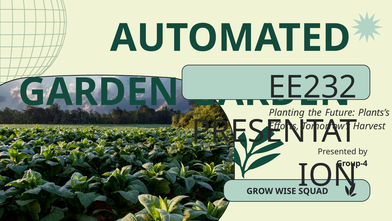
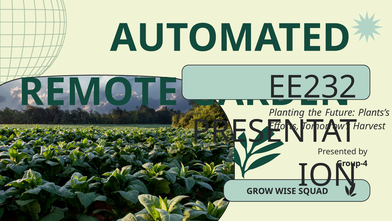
GARDEN at (99, 92): GARDEN -> REMOTE
